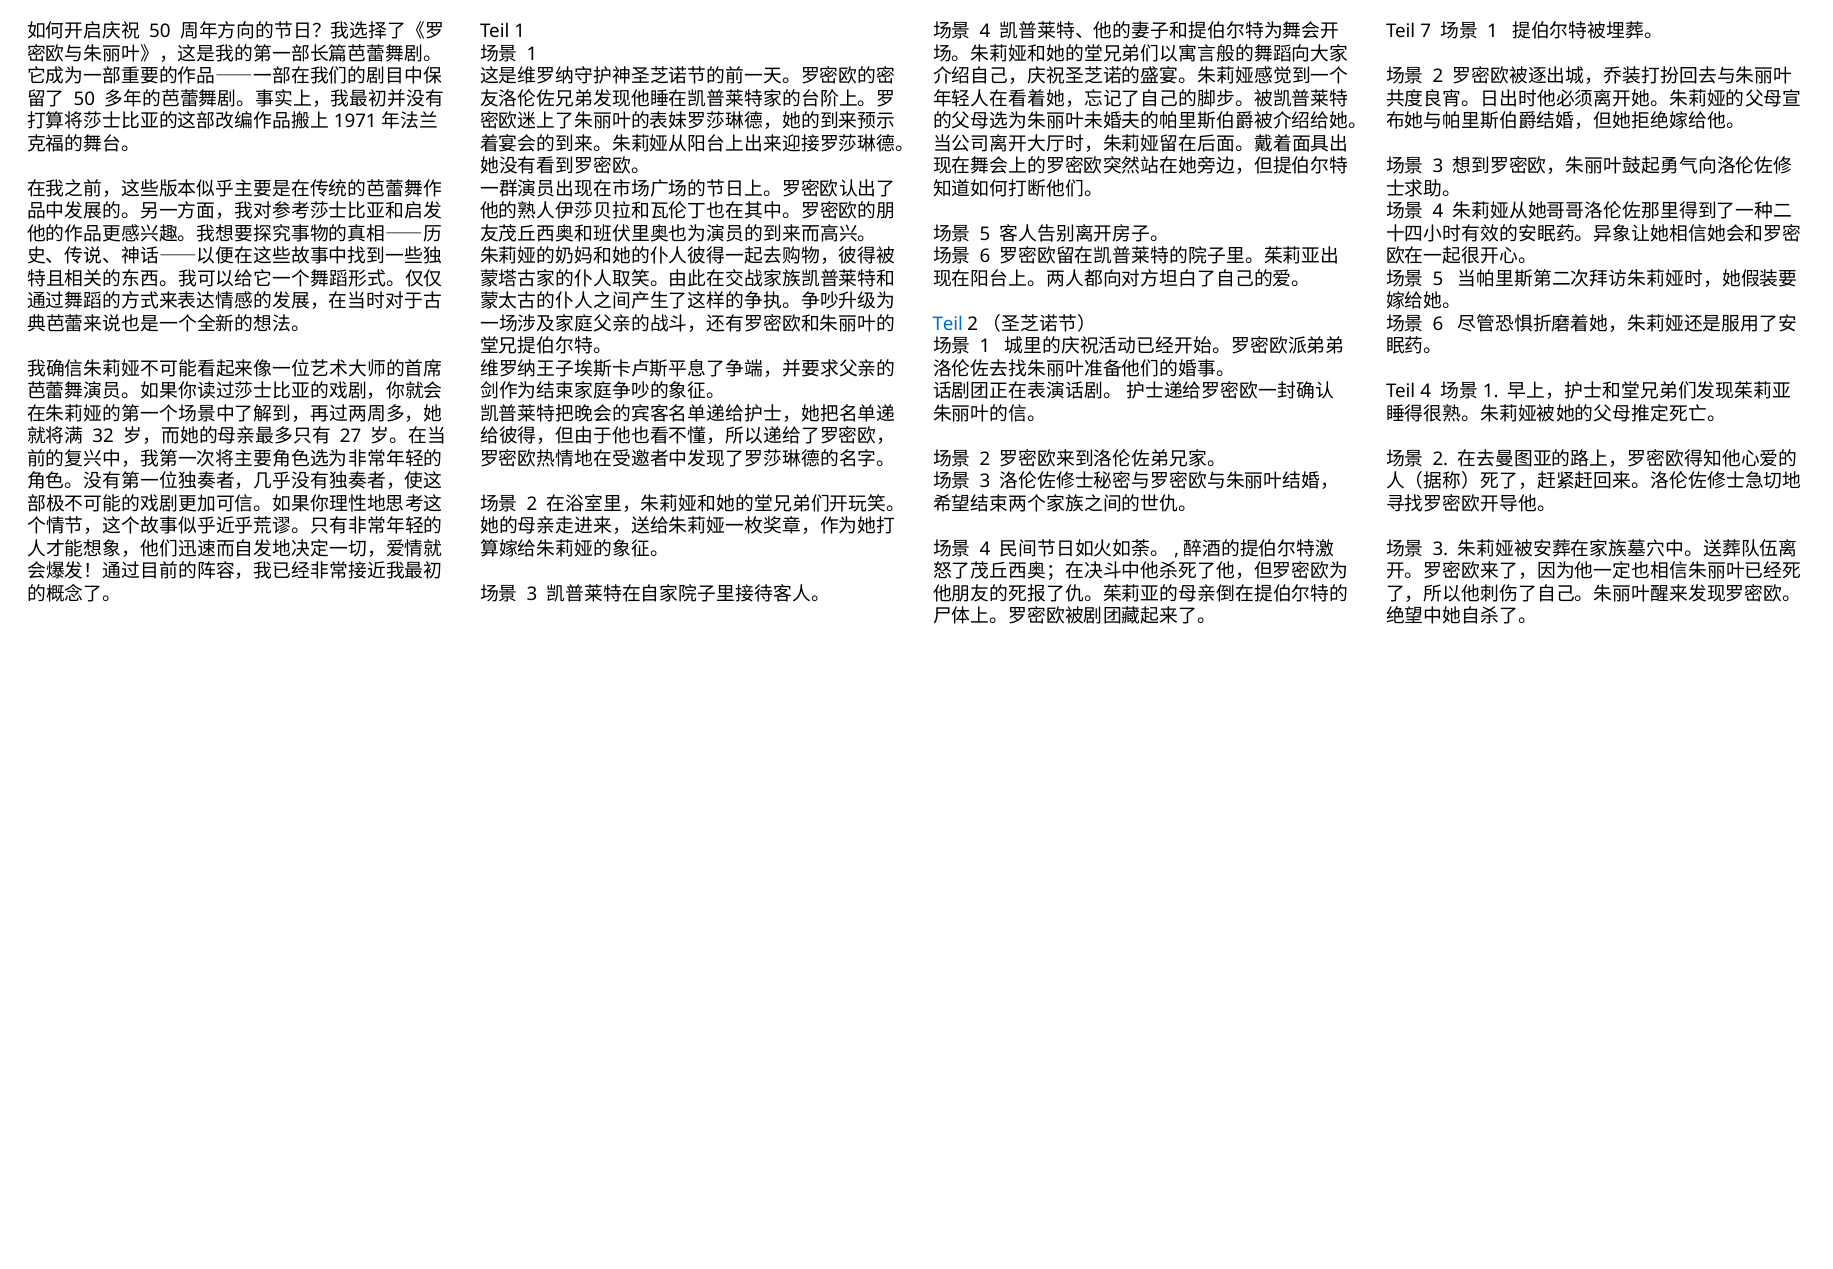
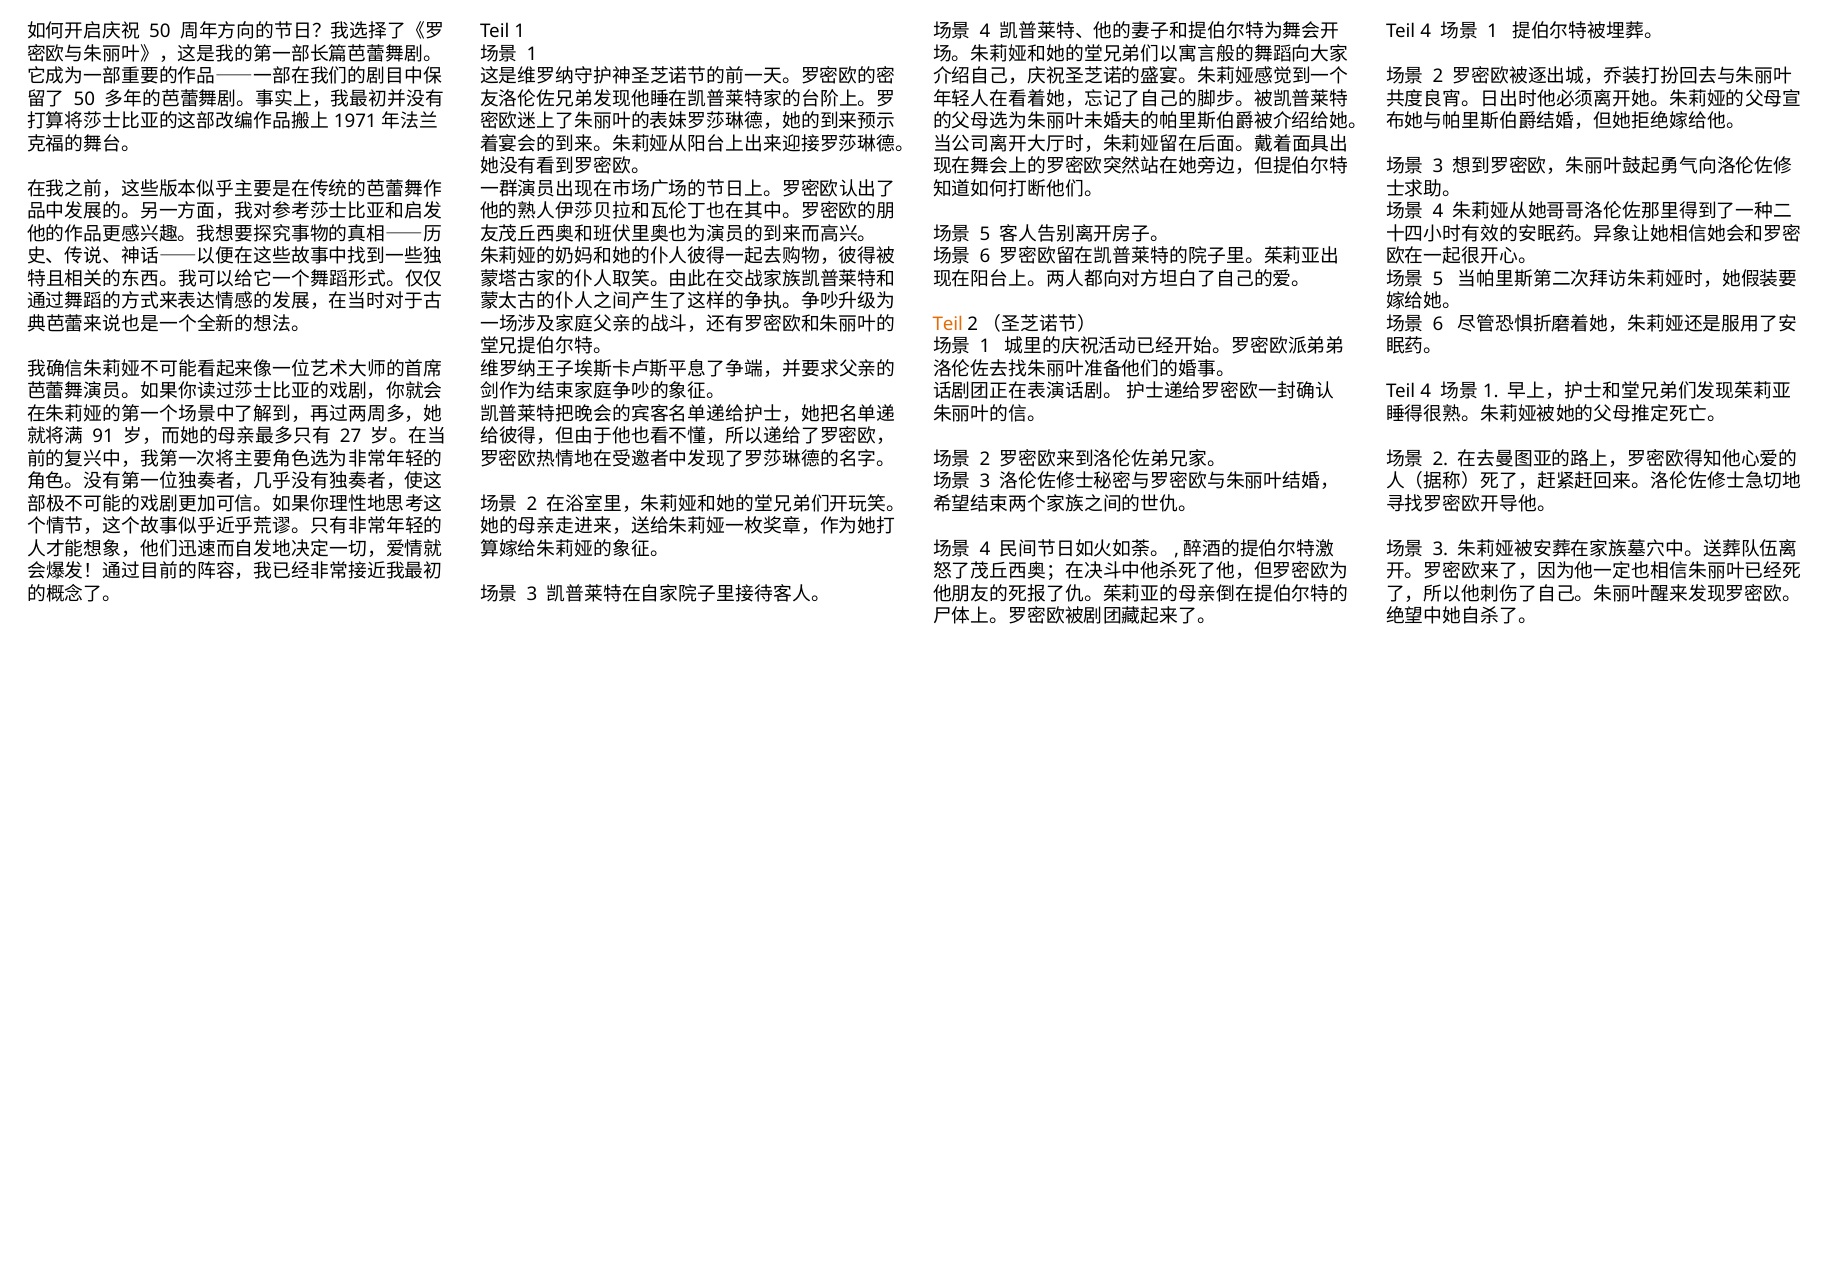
7 at (1426, 31): 7 -> 4
Teil at (948, 324) colour: blue -> orange
32: 32 -> 91
